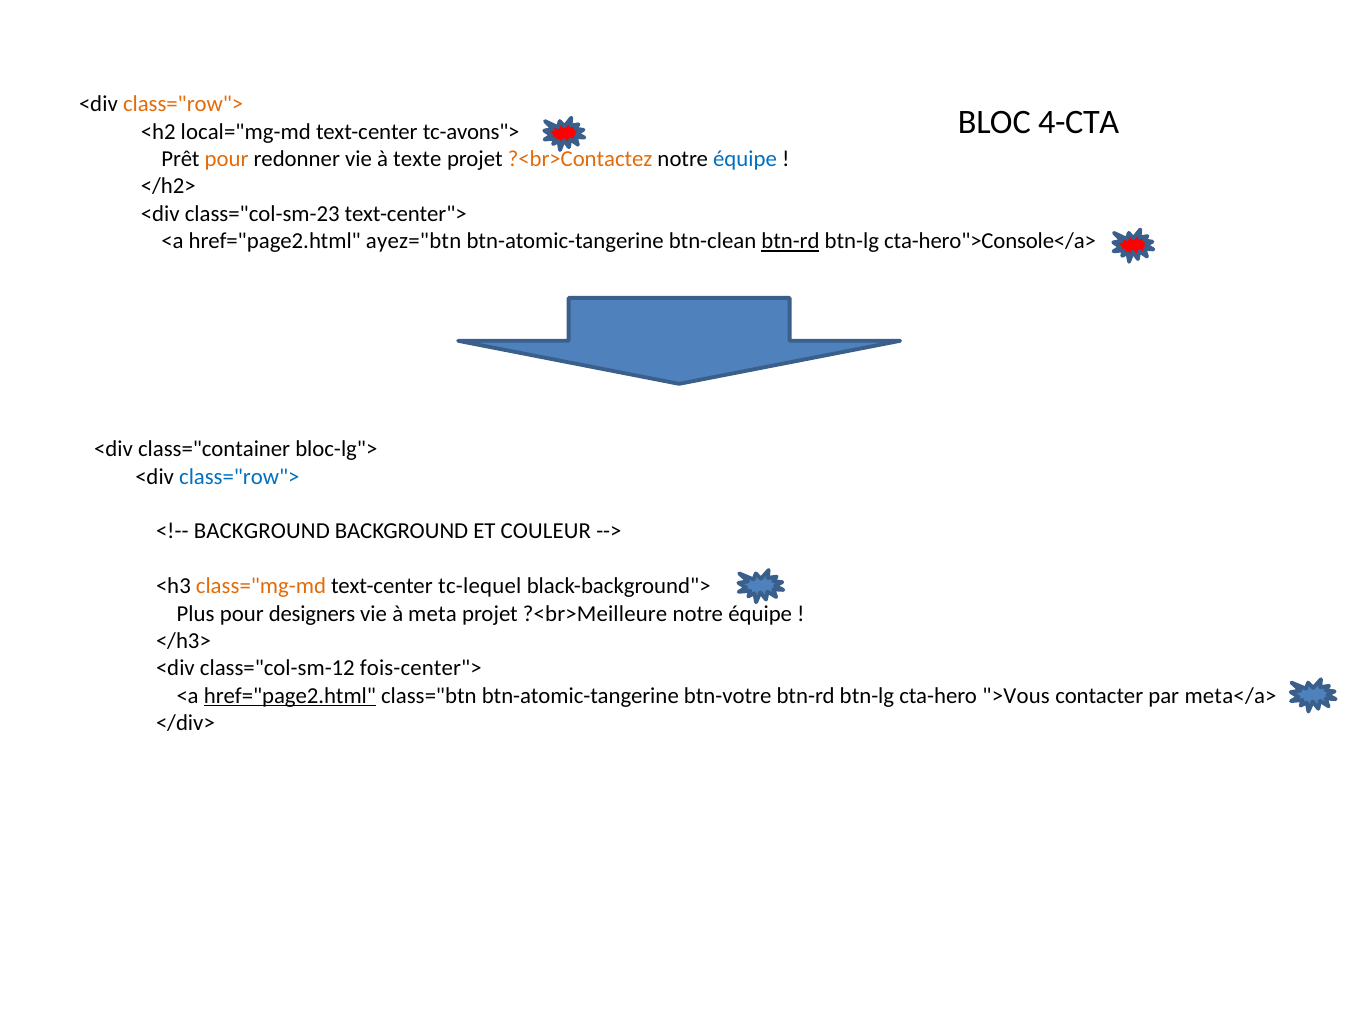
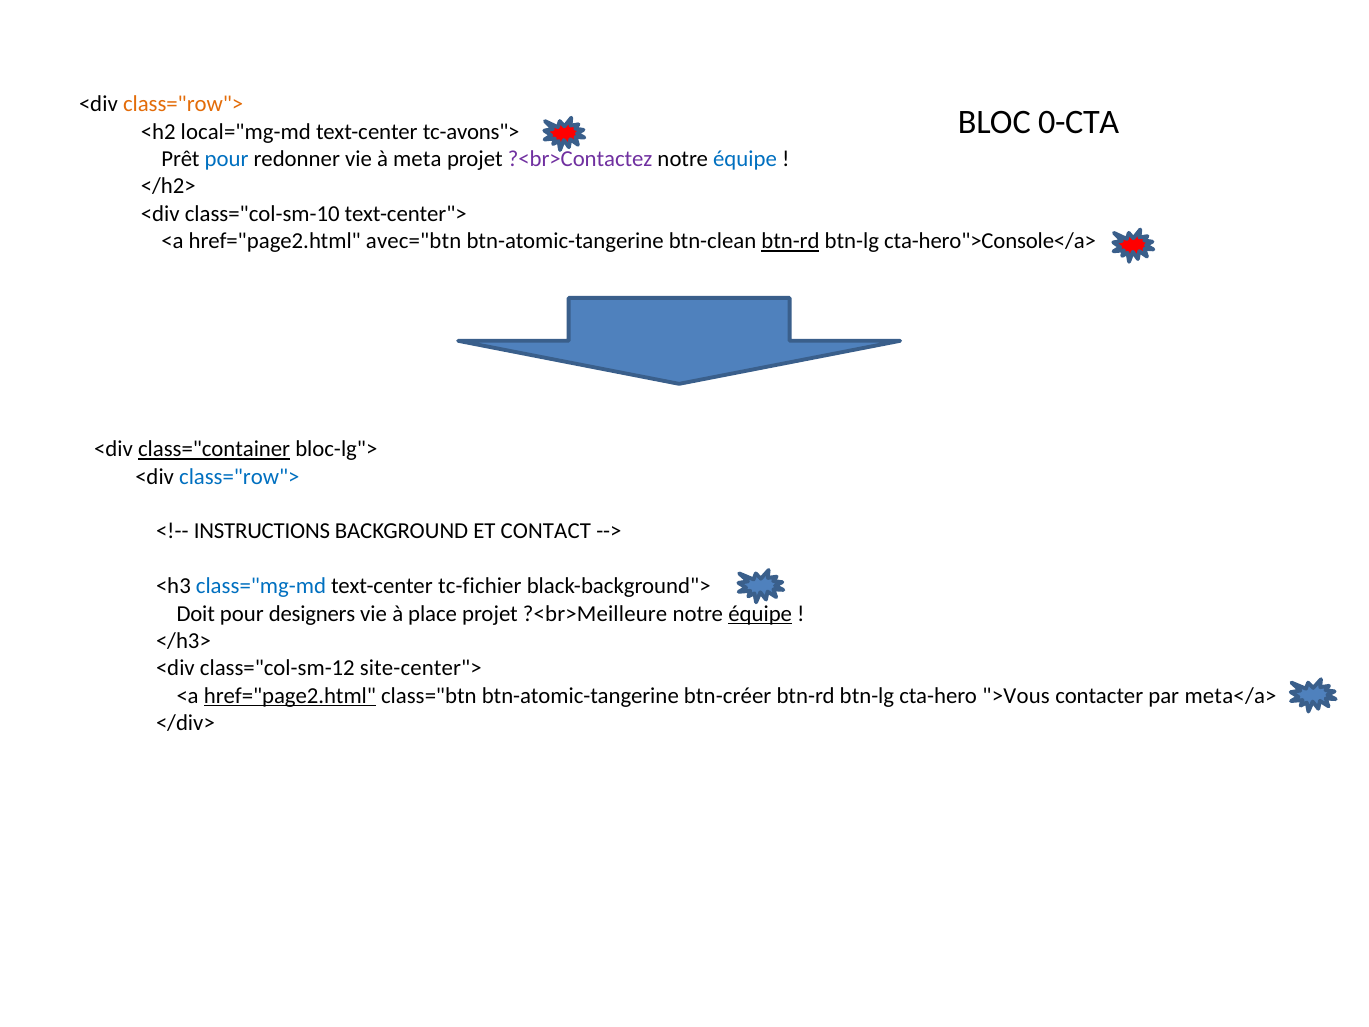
4-CTA: 4-CTA -> 0-CTA
pour at (227, 159) colour: orange -> blue
texte: texte -> meta
?<br>Contactez colour: orange -> purple
class="col-sm-23: class="col-sm-23 -> class="col-sm-10
ayez="btn: ayez="btn -> avec="btn
class="container underline: none -> present
BACKGROUND at (262, 531): BACKGROUND -> INSTRUCTIONS
COULEUR: COULEUR -> CONTACT
class="mg-md colour: orange -> blue
tc-lequel: tc-lequel -> tc-fichier
Plus: Plus -> Doit
meta: meta -> place
équipe at (760, 613) underline: none -> present
fois-center">: fois-center"> -> site-center">
btn-votre: btn-votre -> btn-créer
